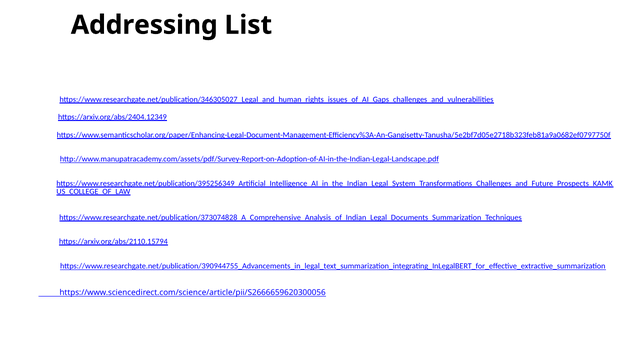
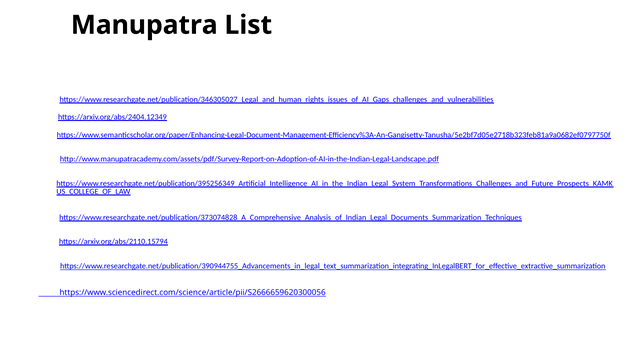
Addressing: Addressing -> Manupatra
